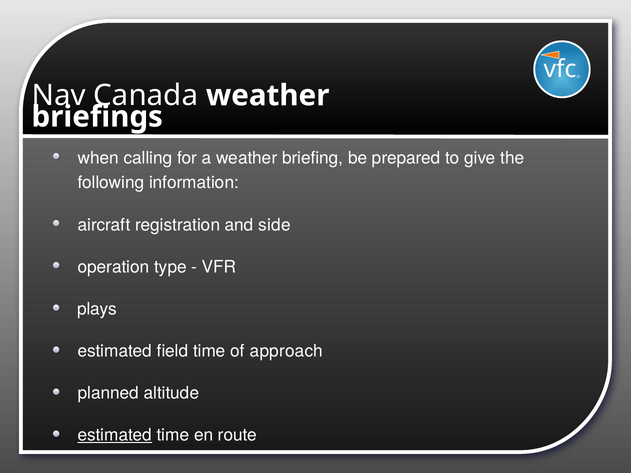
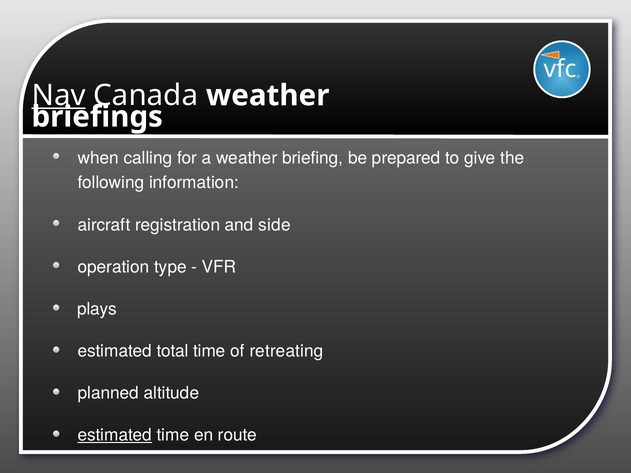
Nav underline: none -> present
field: field -> total
approach: approach -> retreating
